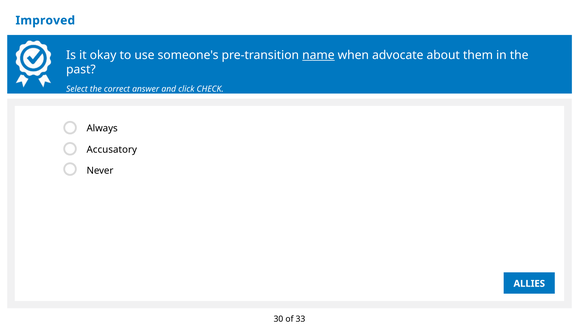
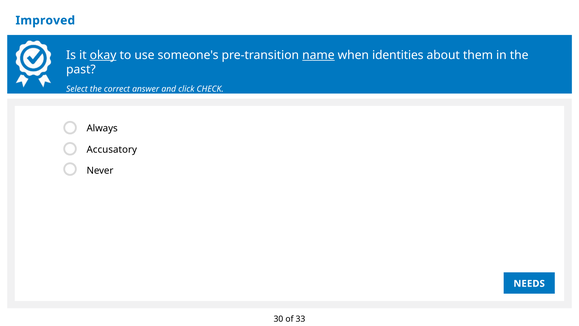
okay underline: none -> present
advocate: advocate -> identities
ALLIES: ALLIES -> NEEDS
